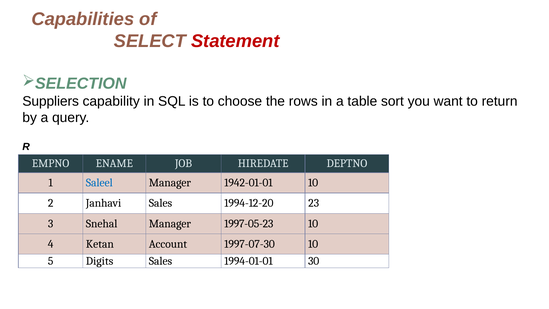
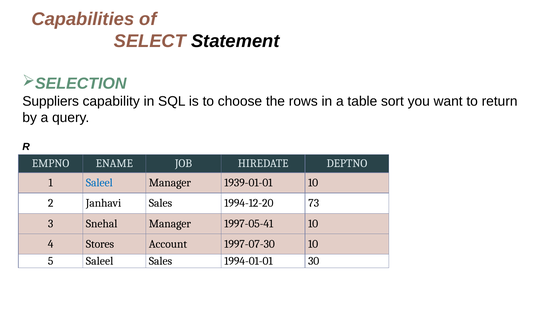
Statement colour: red -> black
1942-01-01: 1942-01-01 -> 1939-01-01
23: 23 -> 73
1997-05-23: 1997-05-23 -> 1997-05-41
Ketan: Ketan -> Stores
5 Digits: Digits -> Saleel
